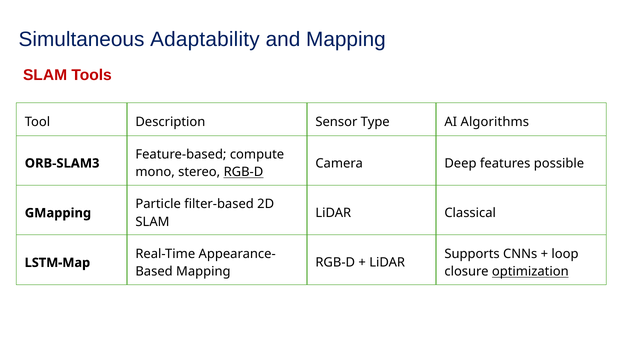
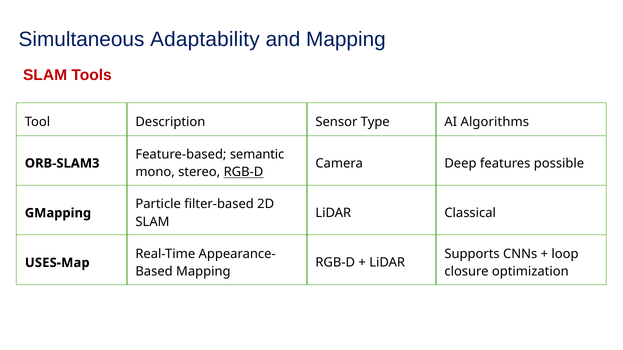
compute: compute -> semantic
LSTM-Map: LSTM-Map -> USES-Map
optimization underline: present -> none
